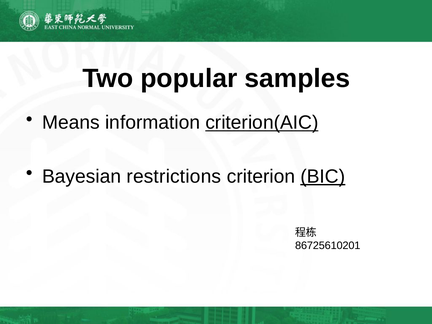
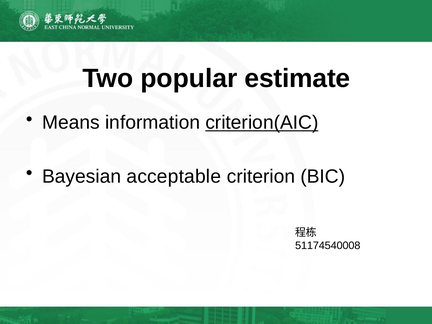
samples: samples -> estimate
restrictions: restrictions -> acceptable
BIC underline: present -> none
86725610201: 86725610201 -> 51174540008
